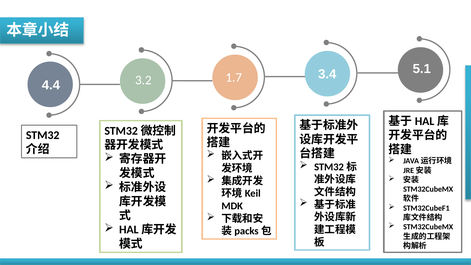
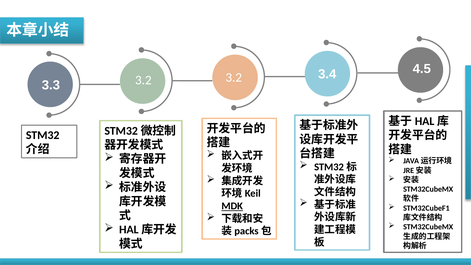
3.2 1.7: 1.7 -> 3.2
5.1: 5.1 -> 4.5
4.4: 4.4 -> 3.3
MDK underline: none -> present
